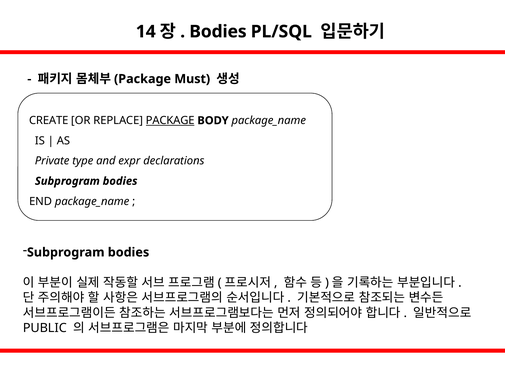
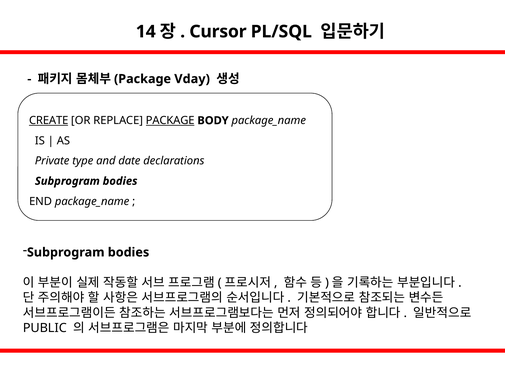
Bodies at (218, 32): Bodies -> Cursor
Must: Must -> Vday
CREATE underline: none -> present
expr: expr -> date
